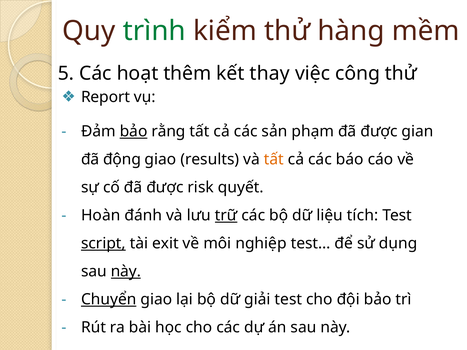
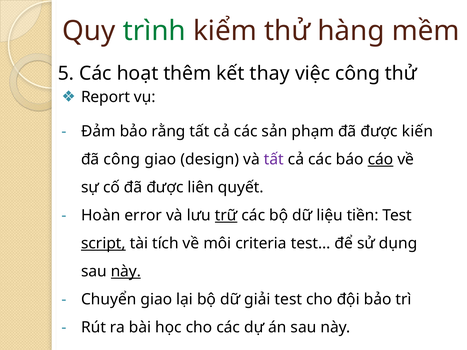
bảo at (134, 132) underline: present -> none
gian: gian -> kiến
đã động: động -> công
results: results -> design
tất at (274, 160) colour: orange -> purple
cáo underline: none -> present
risk: risk -> liên
đánh: đánh -> error
tích: tích -> tiền
exit: exit -> tích
nghiệp: nghiệp -> criteria
Chuyển underline: present -> none
